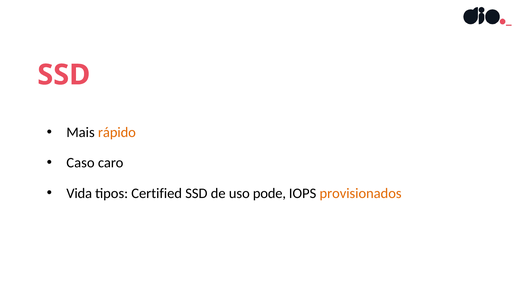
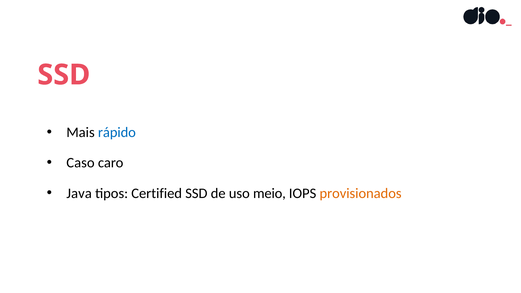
rápido colour: orange -> blue
Vida: Vida -> Java
pode: pode -> meio
